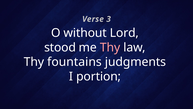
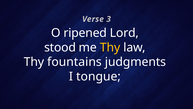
without: without -> ripened
Thy at (110, 47) colour: pink -> yellow
portion: portion -> tongue
